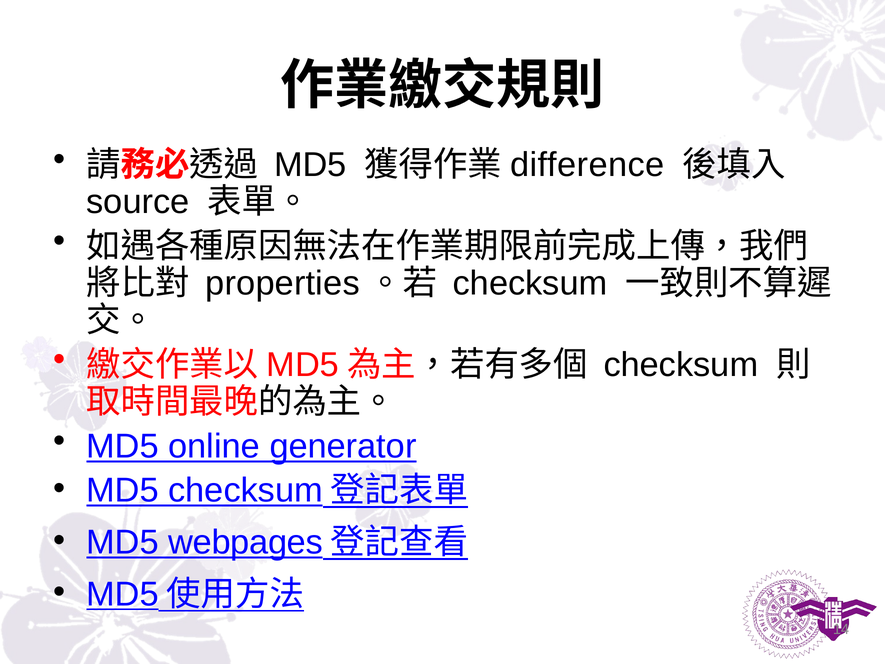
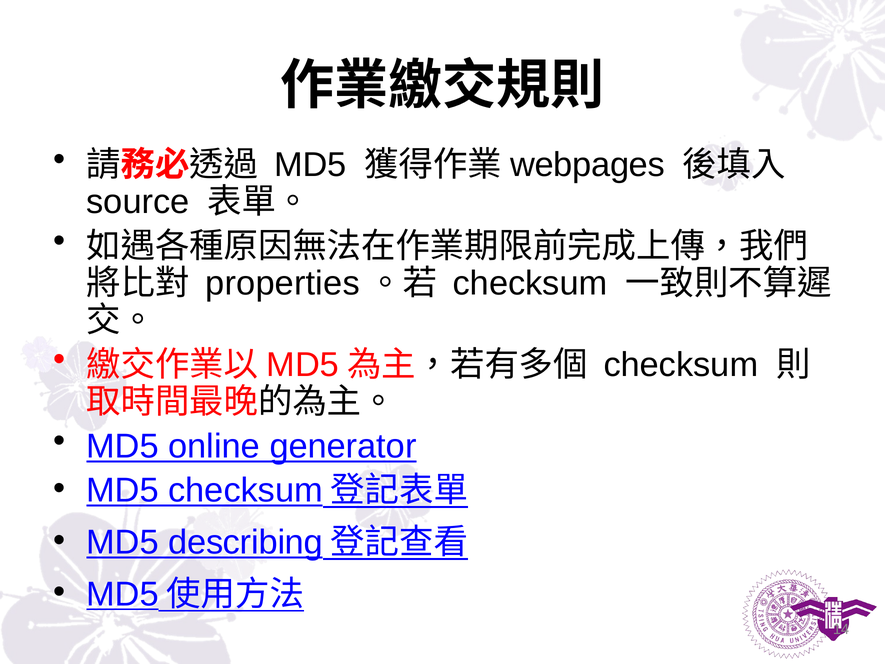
difference: difference -> webpages
webpages: webpages -> describing
